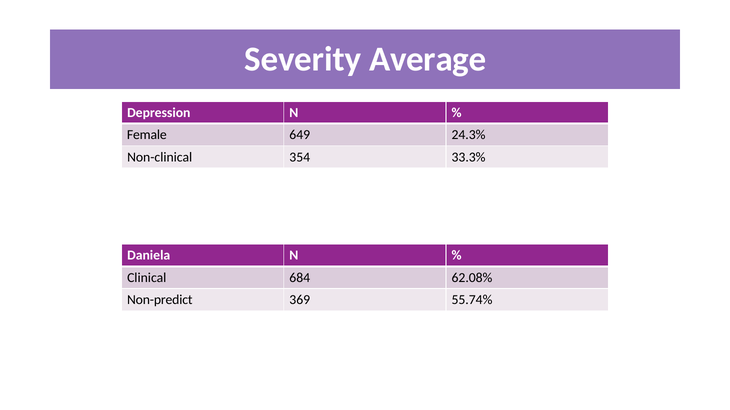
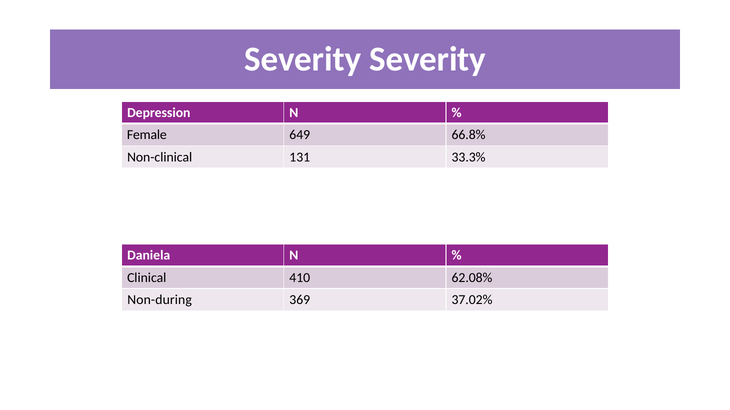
Severity Average: Average -> Severity
24.3%: 24.3% -> 66.8%
354: 354 -> 131
684: 684 -> 410
Non-predict: Non-predict -> Non-during
55.74%: 55.74% -> 37.02%
